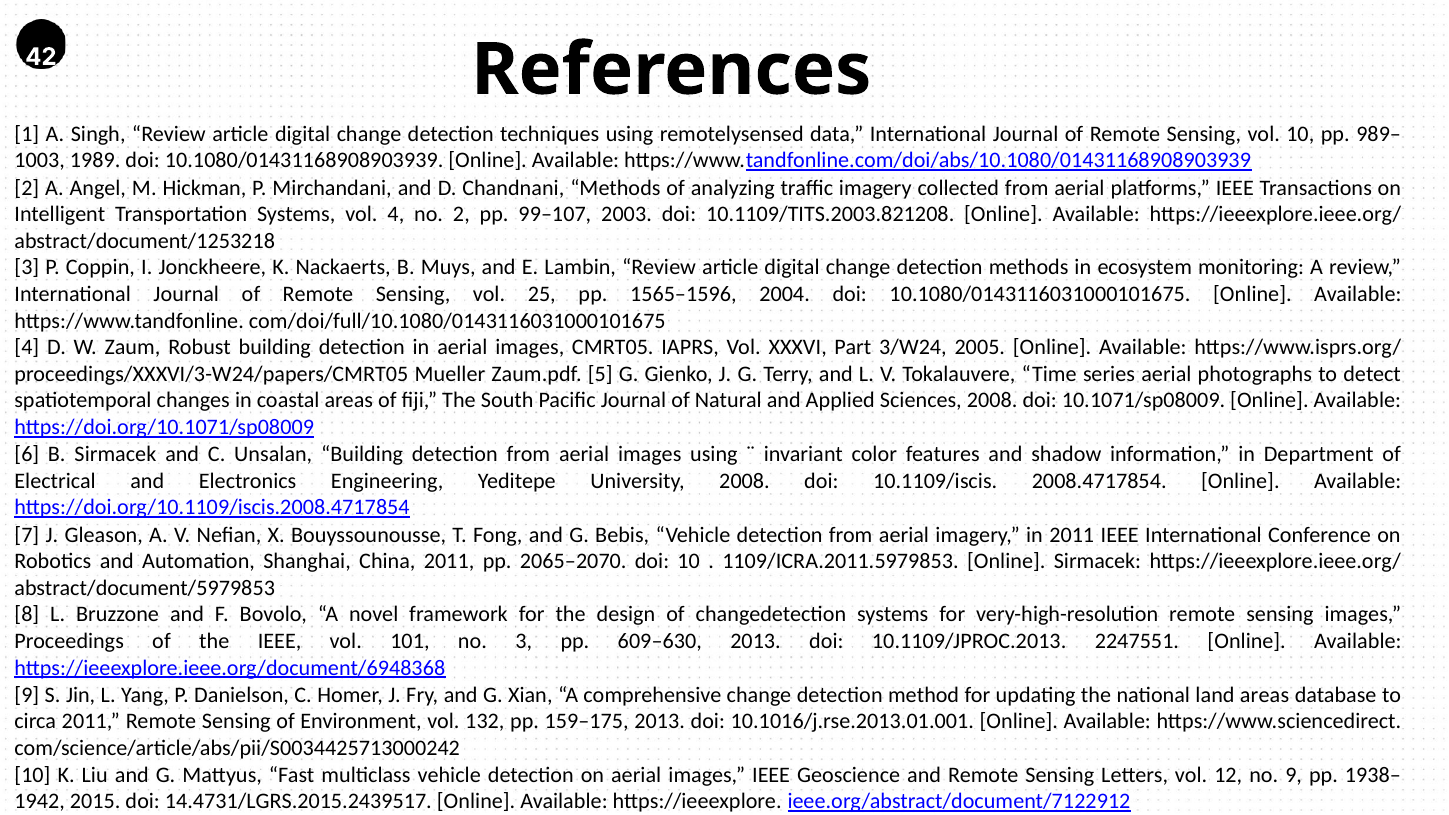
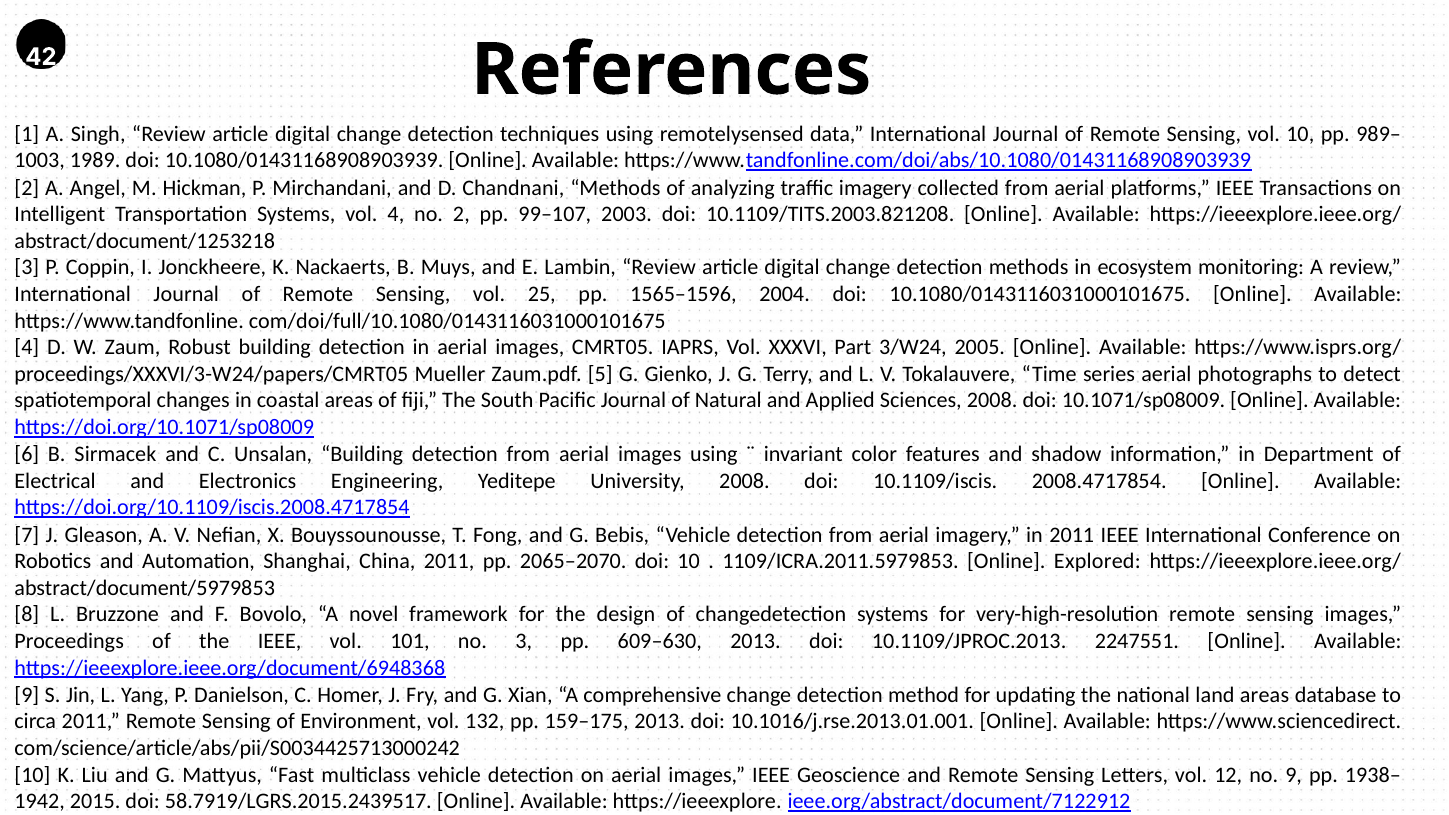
Online Sirmacek: Sirmacek -> Explored
14.4731/LGRS.2015.2439517: 14.4731/LGRS.2015.2439517 -> 58.7919/LGRS.2015.2439517
